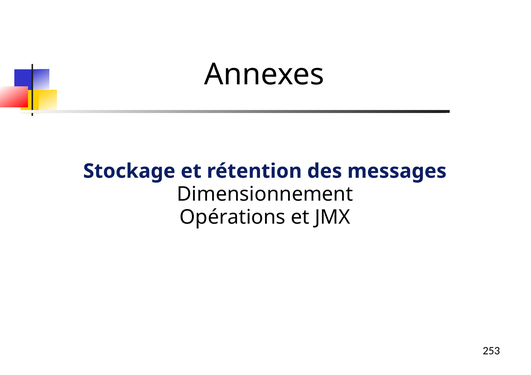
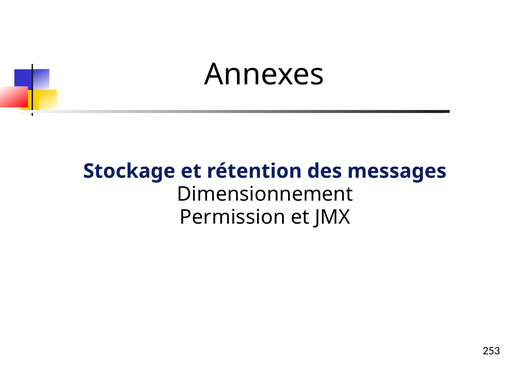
Opérations: Opérations -> Permission
